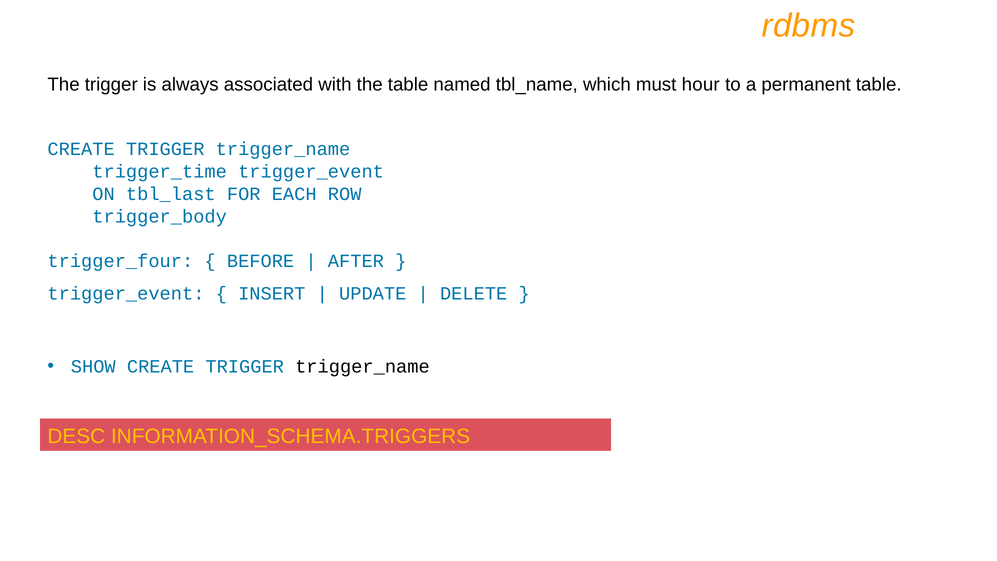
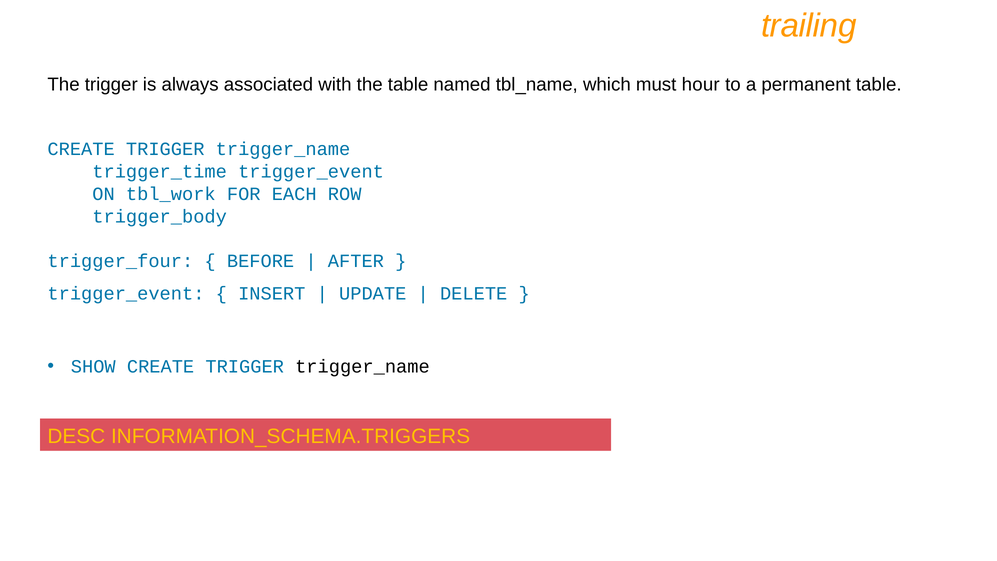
rdbms: rdbms -> trailing
tbl_last: tbl_last -> tbl_work
